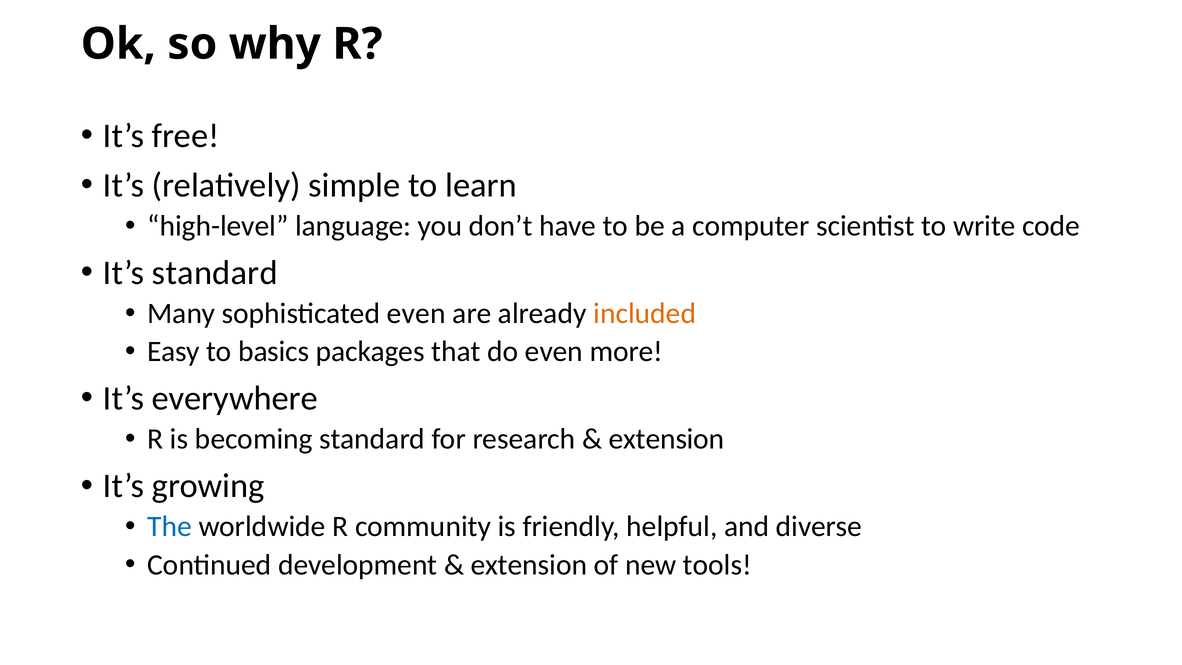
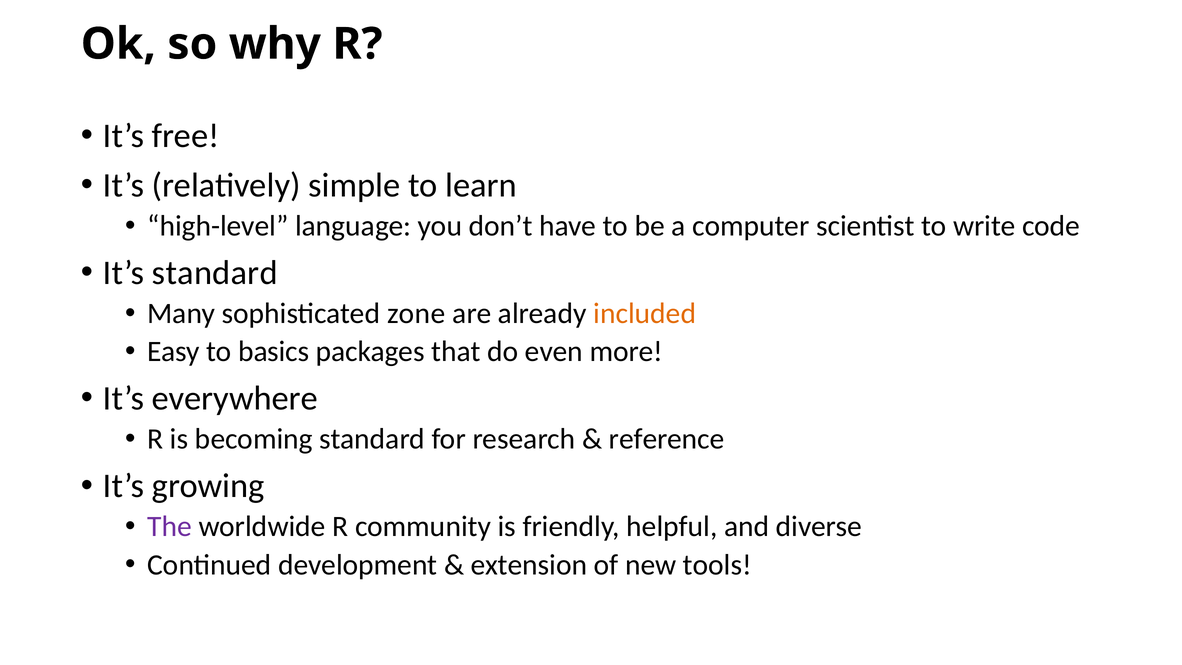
sophisticated even: even -> zone
extension at (667, 439): extension -> reference
The colour: blue -> purple
